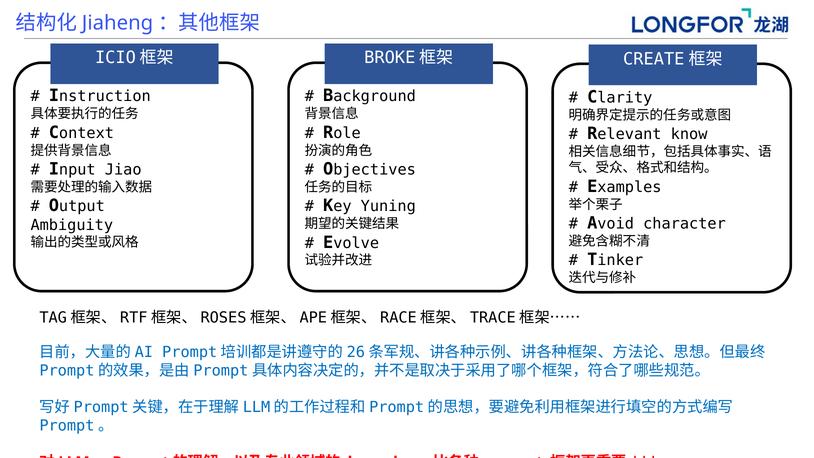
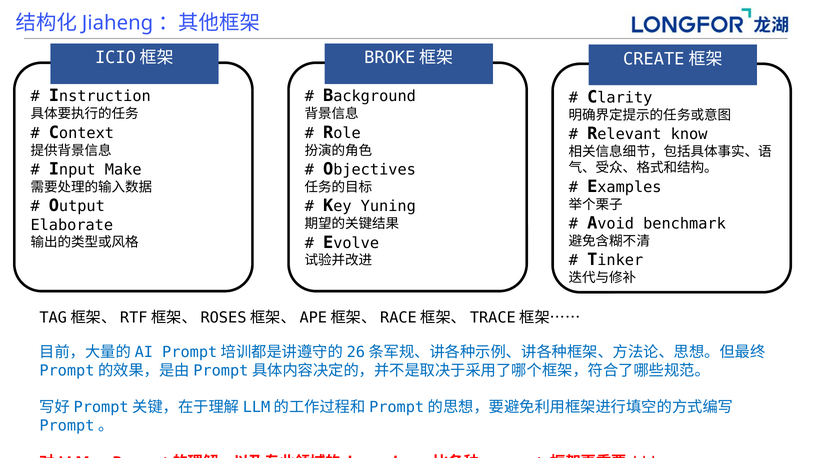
Jiao: Jiao -> Make
character: character -> benchmark
Ambiguity: Ambiguity -> Elaborate
